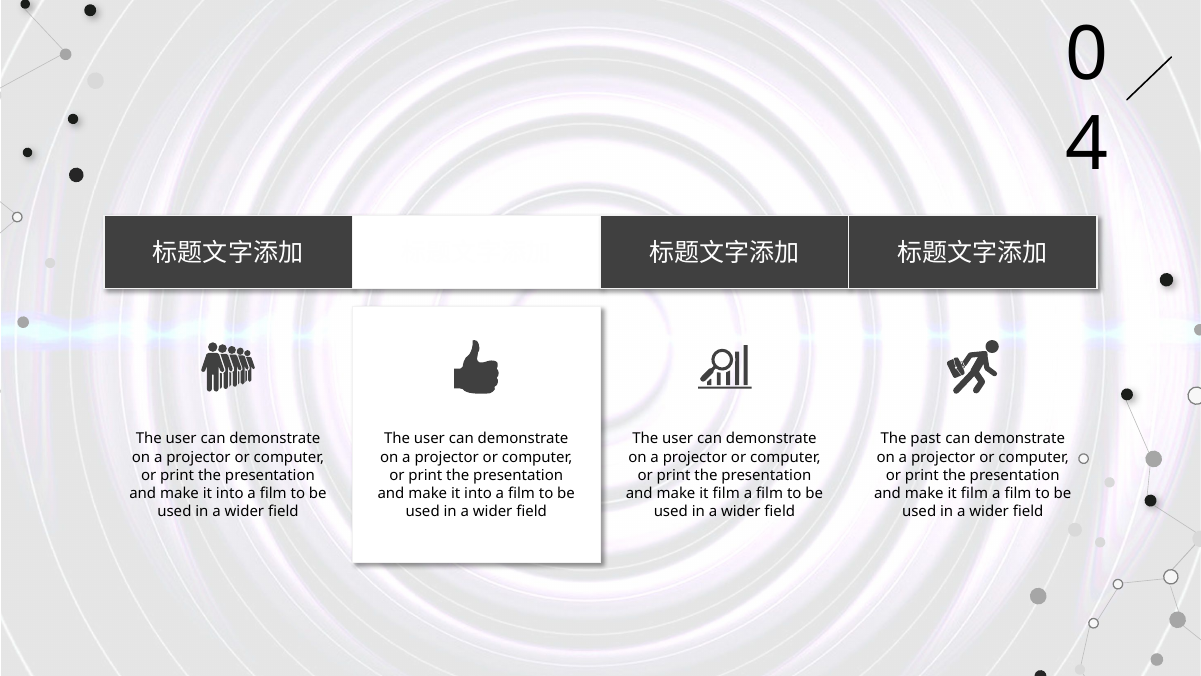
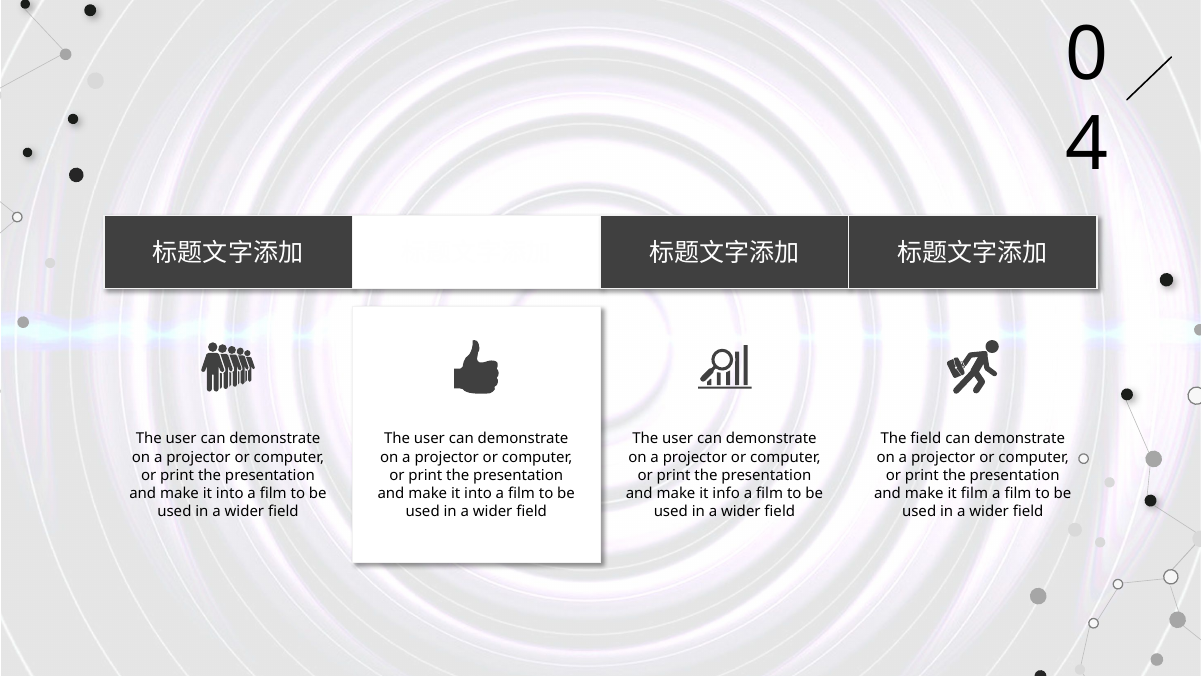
The past: past -> field
film at (726, 493): film -> info
